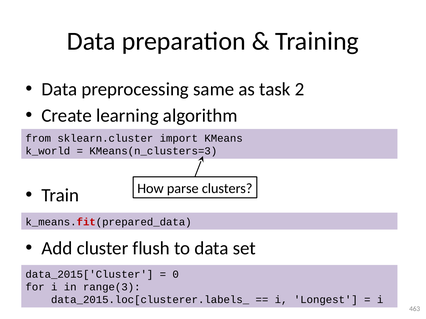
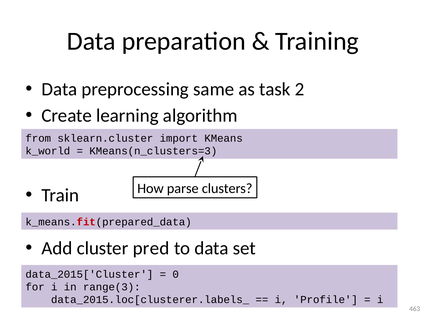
flush: flush -> pred
Longest: Longest -> Profile
